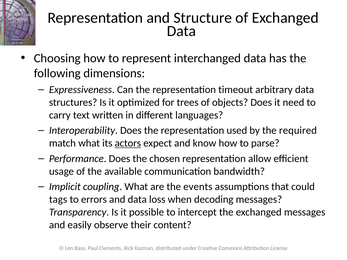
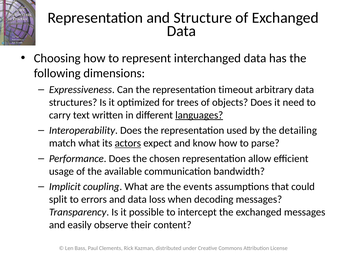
languages underline: none -> present
required: required -> detailing
tags: tags -> split
